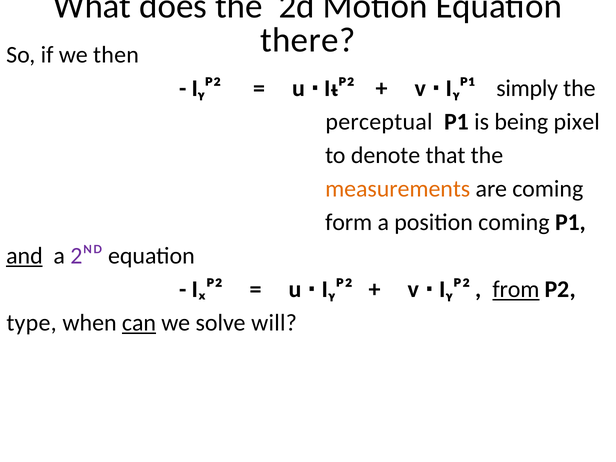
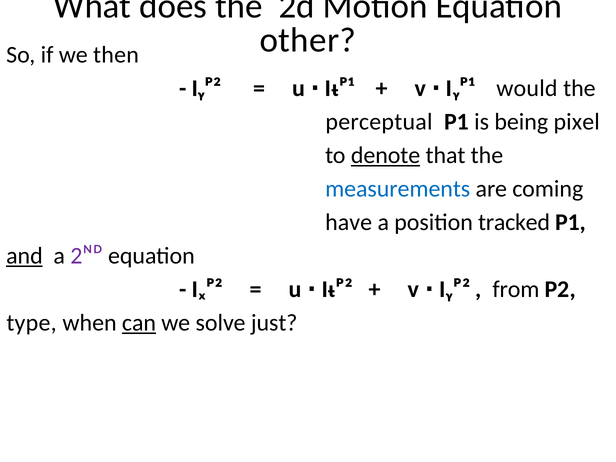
there: there -> other
simply: simply -> would
Iᵼᴾ²: Iᵼᴾ² -> Iᵼᴾ¹
denote underline: none -> present
measurements colour: orange -> blue
form: form -> have
position coming: coming -> tracked
from underline: present -> none
u Iᵧᴾ²: Iᵧᴾ² -> Iᵼᴾ²
will: will -> just
